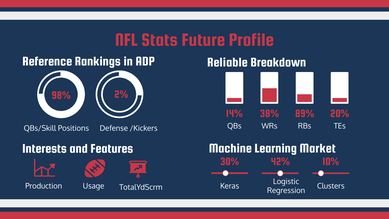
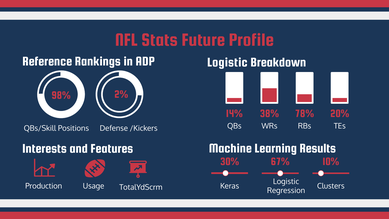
Reliable at (227, 62): Reliable -> Logistic
89%: 89% -> 78%
Market: Market -> Results
42%: 42% -> 67%
